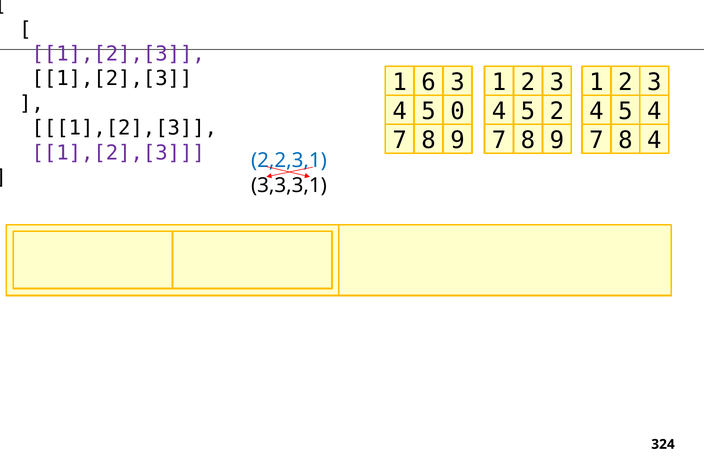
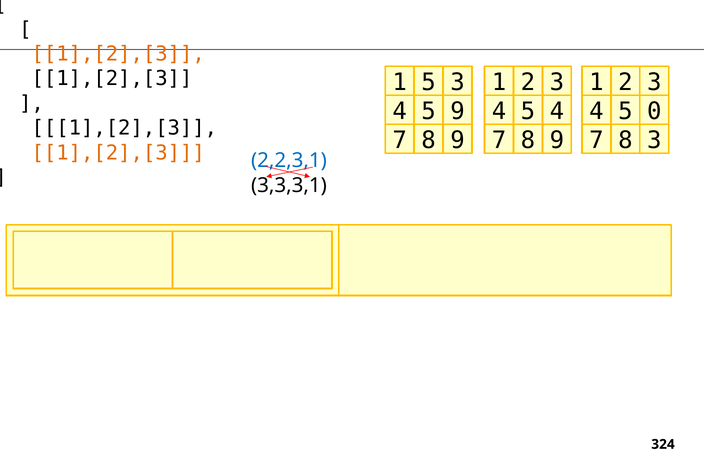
1],[2],[3 at (118, 54) colour: purple -> orange
1 6: 6 -> 5
5 0: 0 -> 9
5 2: 2 -> 4
5 4: 4 -> 0
8 4: 4 -> 3
1],[2],[3 at (118, 153) colour: purple -> orange
